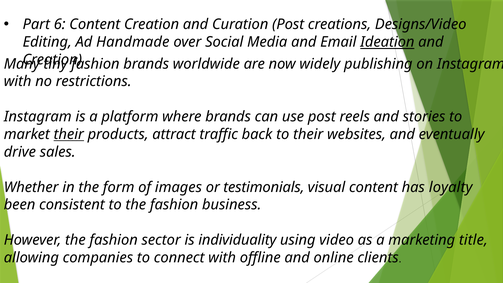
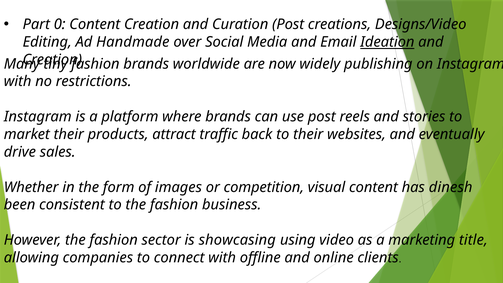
6: 6 -> 0
their at (69, 134) underline: present -> none
testimonials: testimonials -> competition
loyalty: loyalty -> dinesh
individuality: individuality -> showcasing
